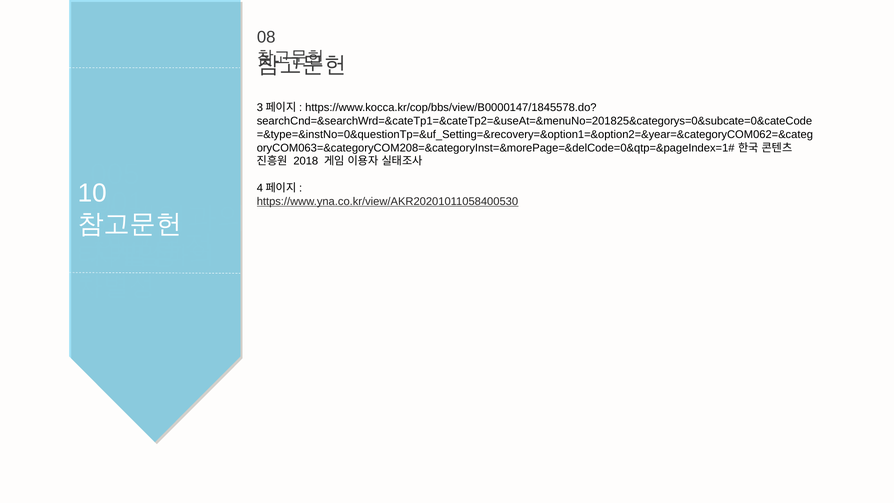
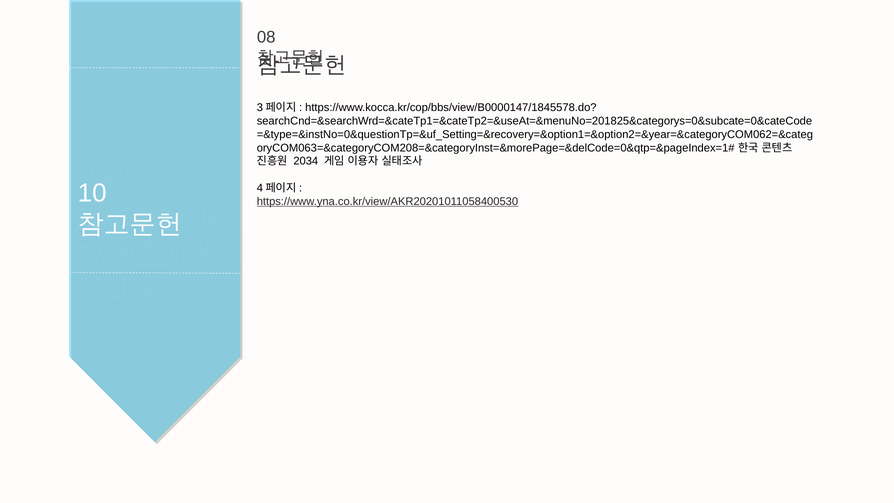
2018: 2018 -> 2034
